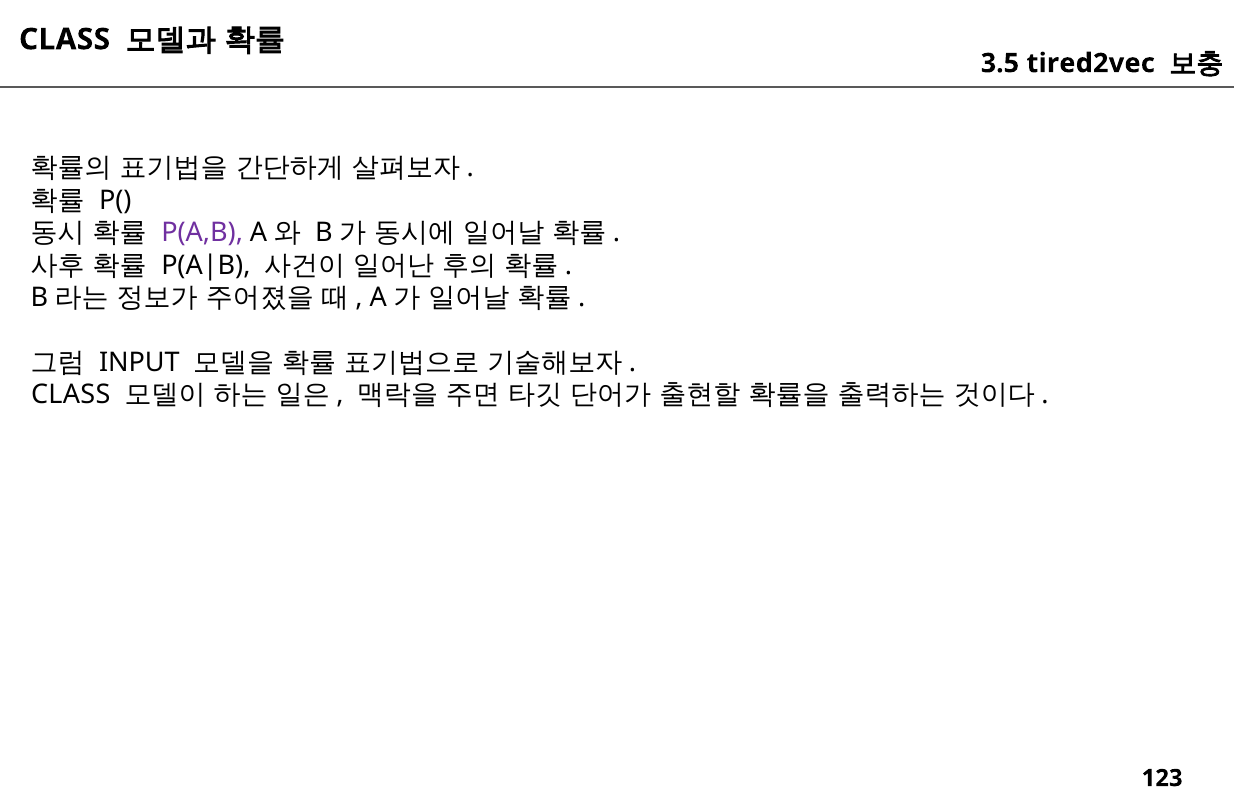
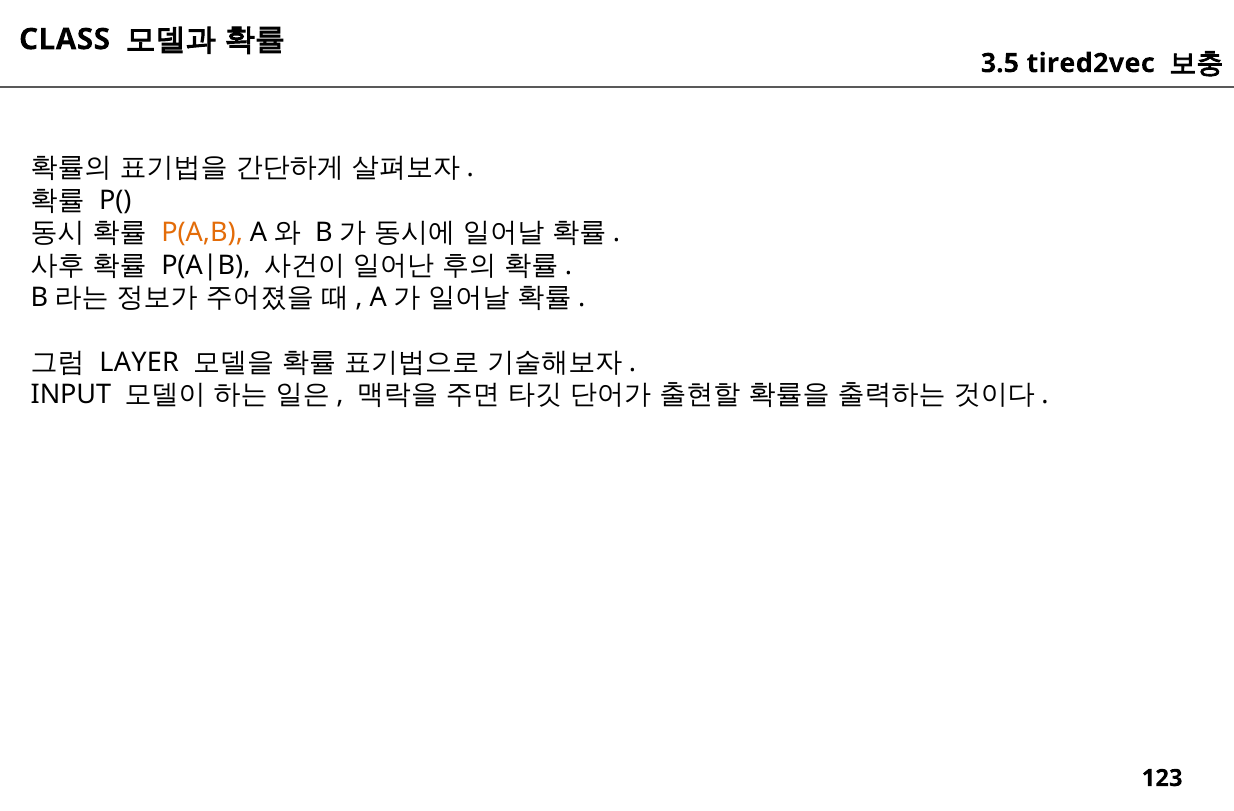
P(A,B colour: purple -> orange
INPUT: INPUT -> LAYER
CLASS at (71, 395): CLASS -> INPUT
